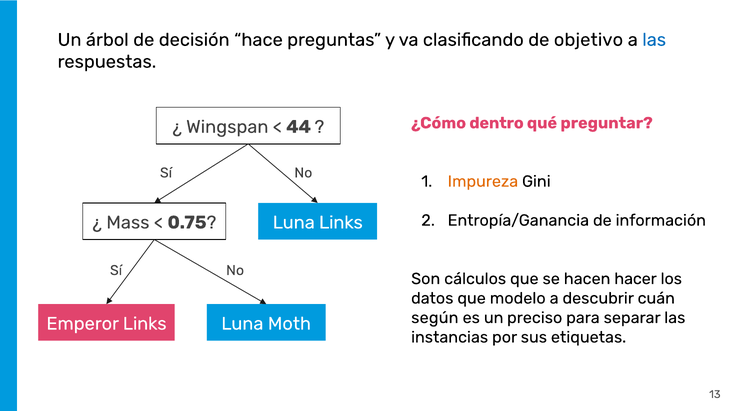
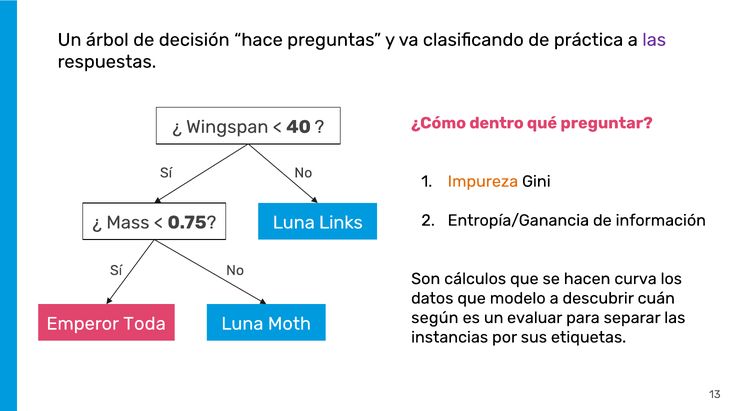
objetivo: objetivo -> práctica
las at (654, 40) colour: blue -> purple
44: 44 -> 40
hacer: hacer -> curva
preciso: preciso -> evaluar
Emperor Links: Links -> Toda
